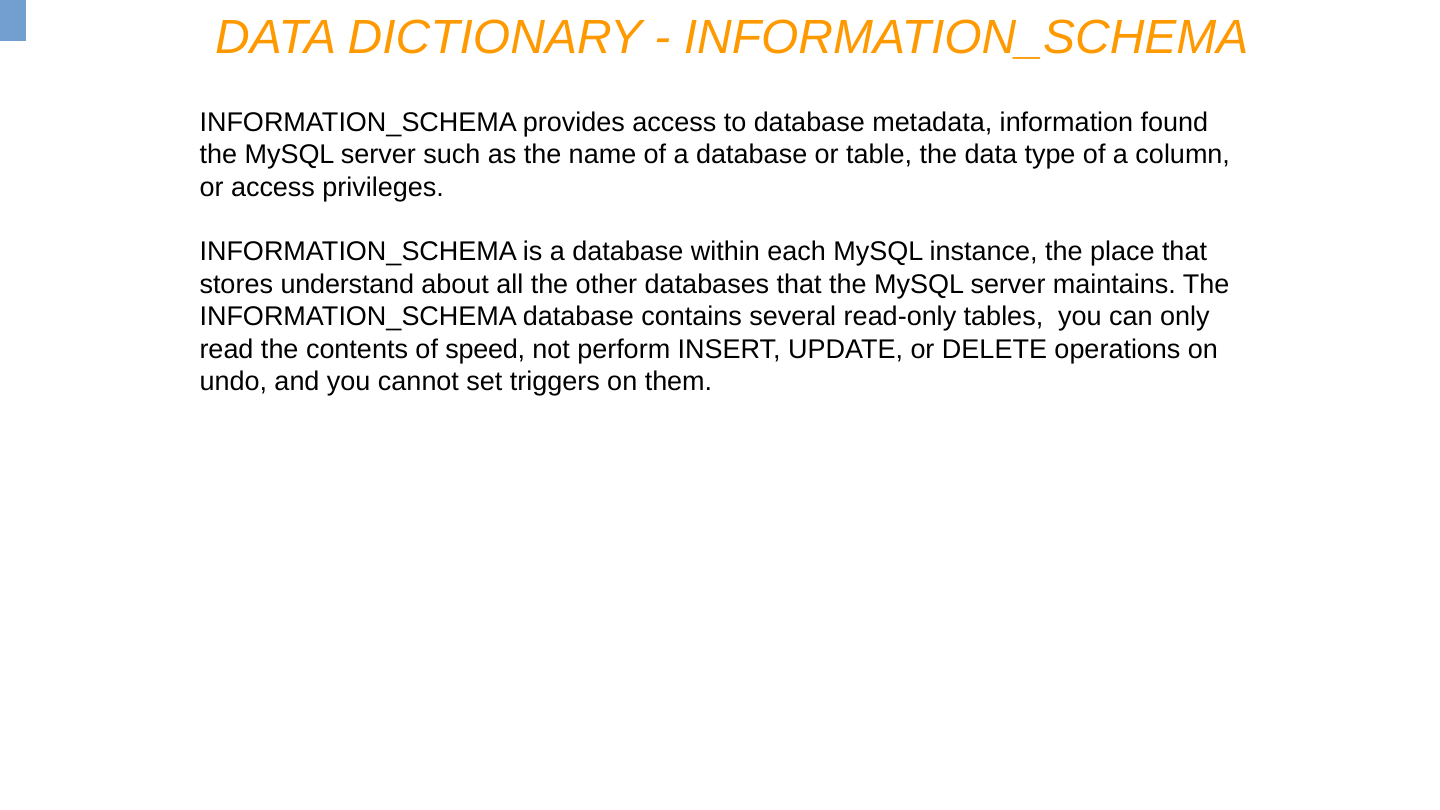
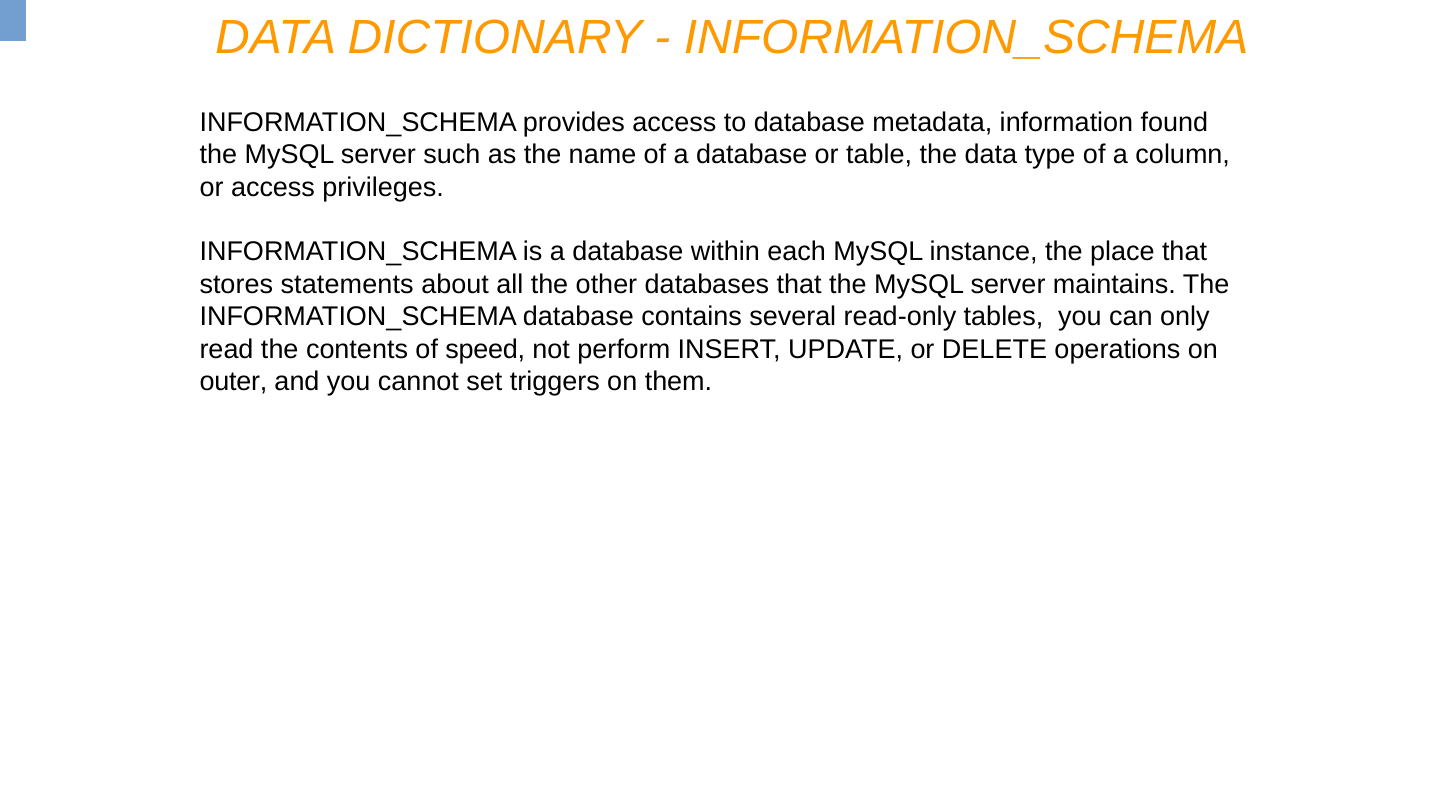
understand: understand -> statements
undo: undo -> outer
